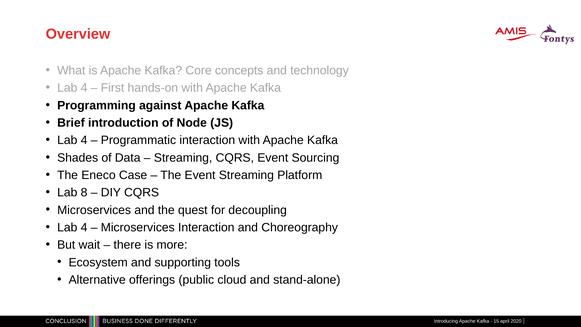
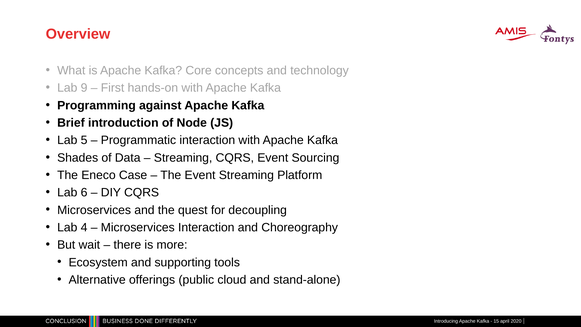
4 at (84, 88): 4 -> 9
4 at (84, 140): 4 -> 5
8: 8 -> 6
